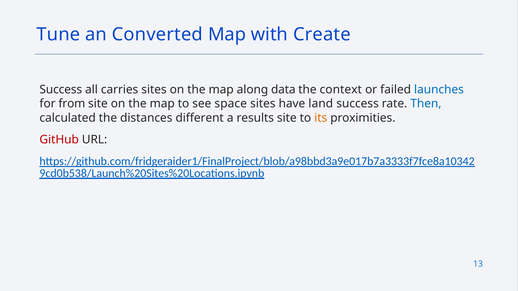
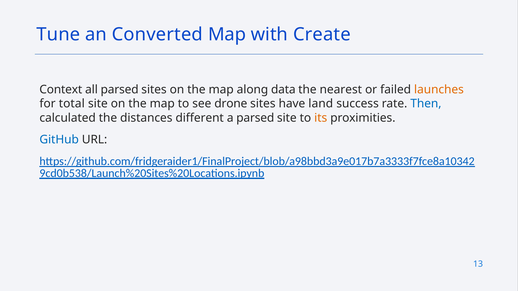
Success at (61, 90): Success -> Context
all carries: carries -> parsed
context: context -> nearest
launches colour: blue -> orange
from: from -> total
space: space -> drone
a results: results -> parsed
GitHub colour: red -> blue
